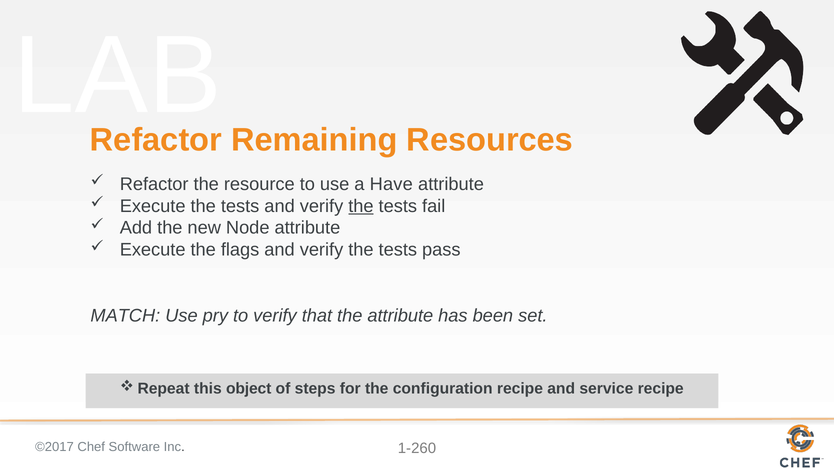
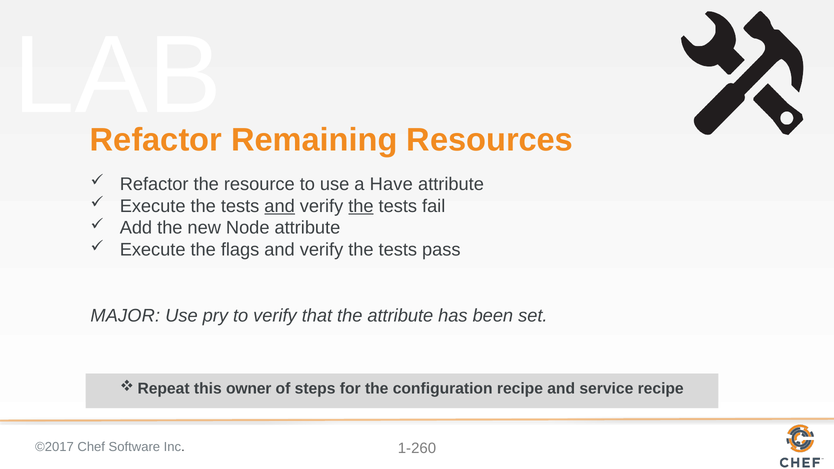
and at (280, 206) underline: none -> present
MATCH: MATCH -> MAJOR
object: object -> owner
